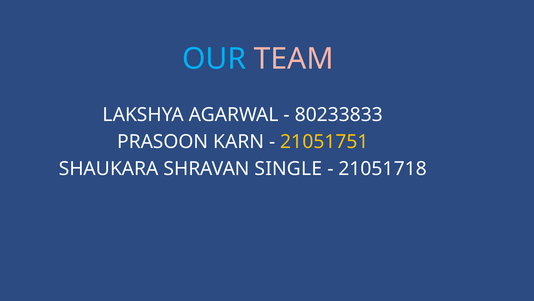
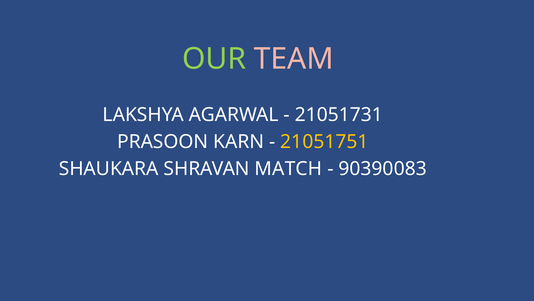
OUR colour: light blue -> light green
80233833: 80233833 -> 21051731
SINGLE: SINGLE -> MATCH
21051718: 21051718 -> 90390083
